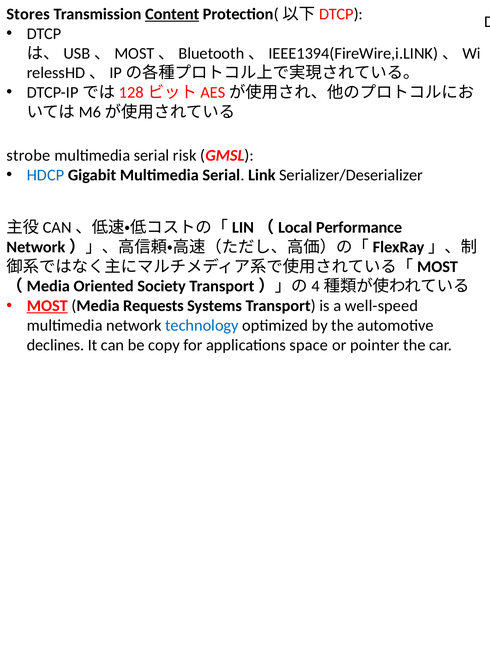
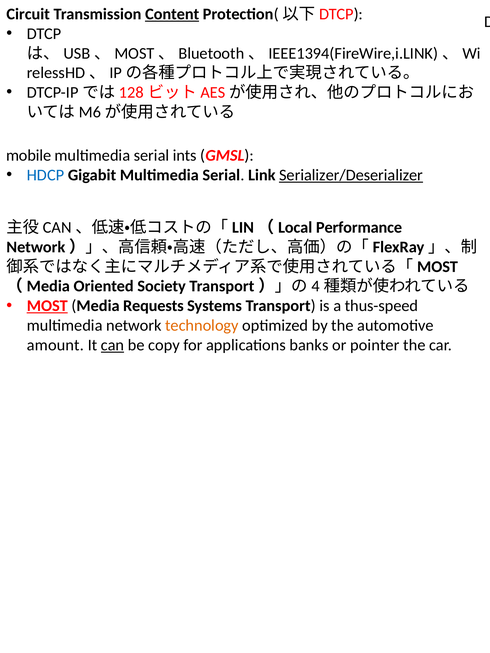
Stores: Stores -> Circuit
strobe: strobe -> mobile
risk: risk -> ints
Serializer/Deserializer underline: none -> present
well-speed: well-speed -> thus-speed
technology colour: blue -> orange
declines: declines -> amount
can underline: none -> present
space: space -> banks
